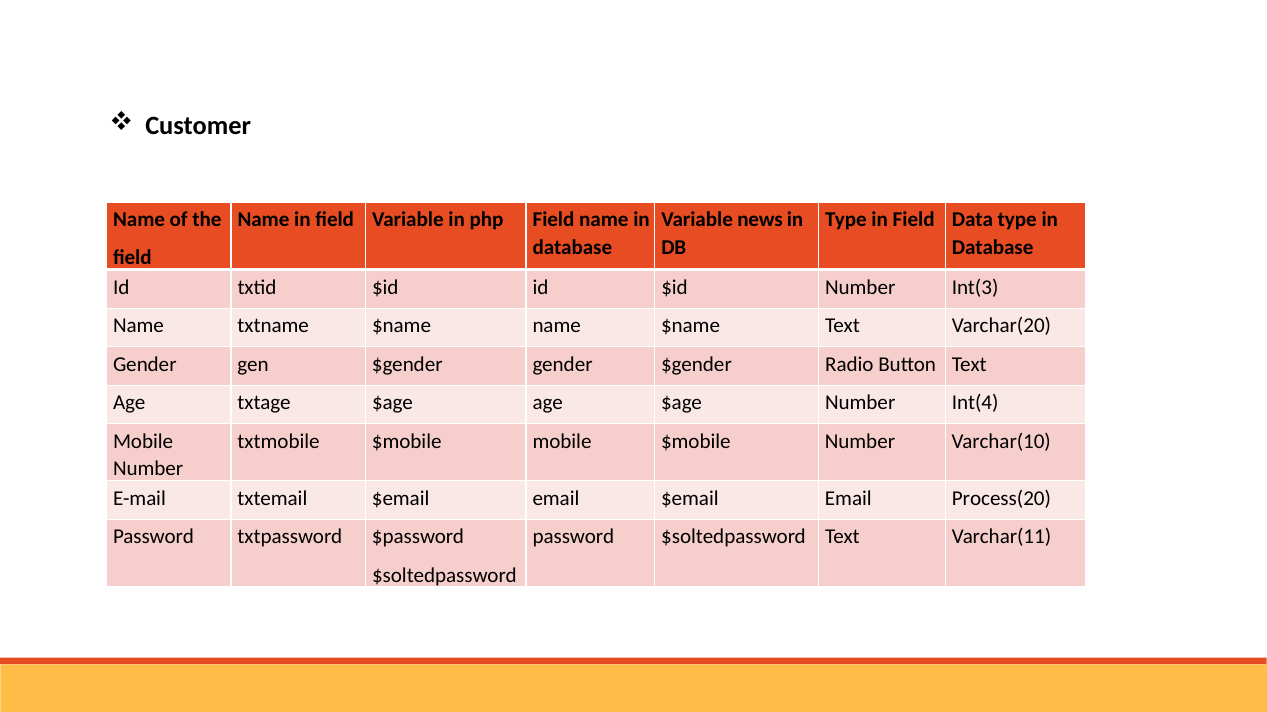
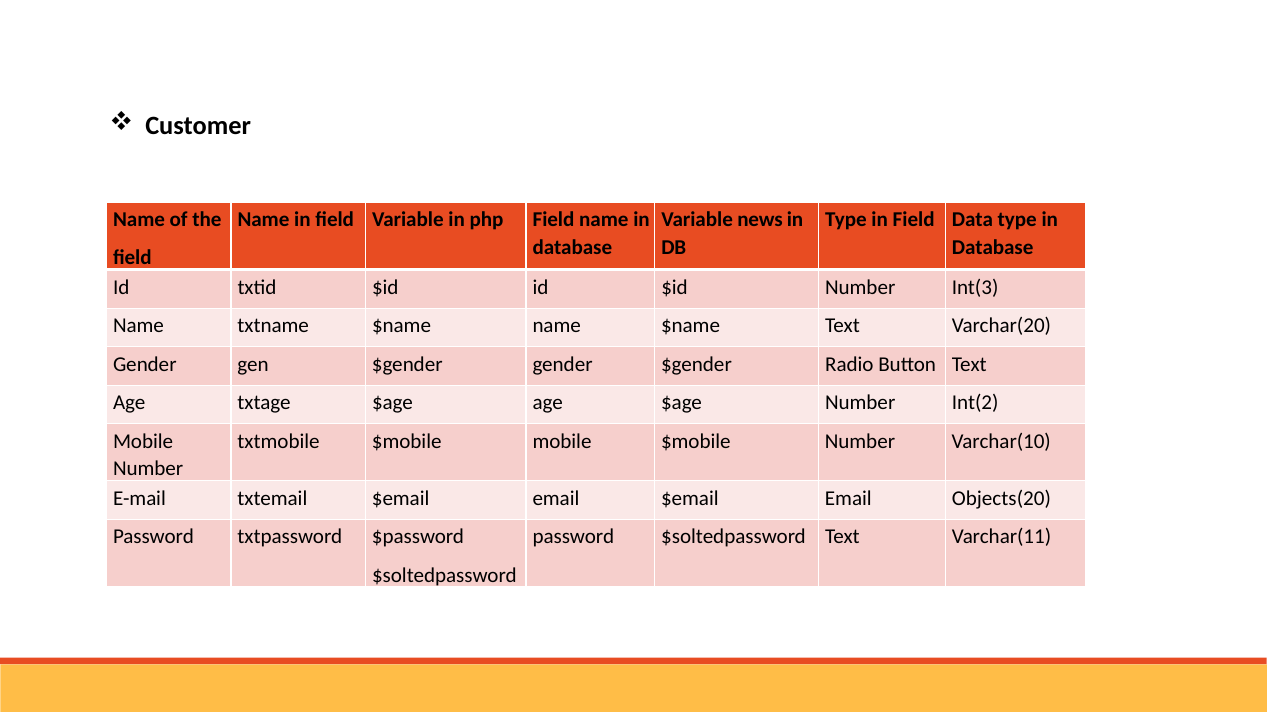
Int(4: Int(4 -> Int(2
Process(20: Process(20 -> Objects(20
